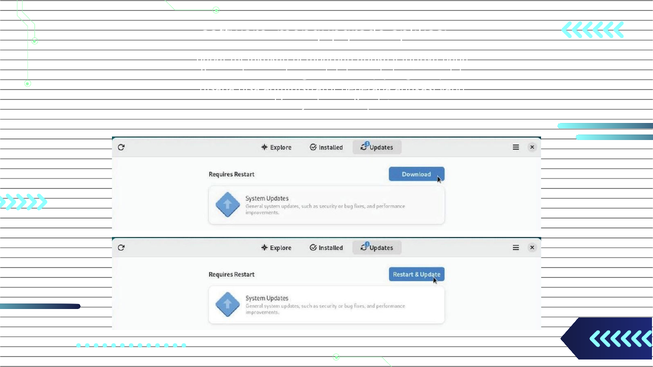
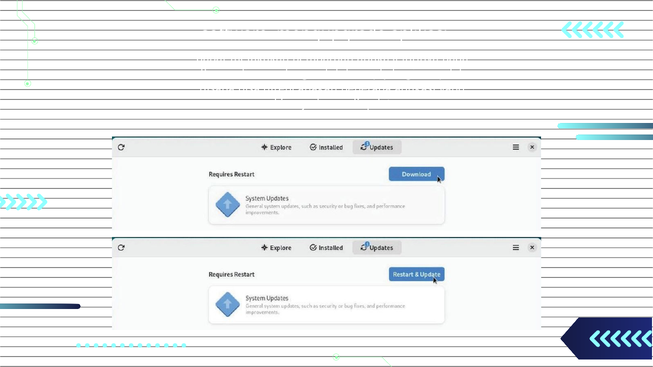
administrator: administrator -> direncanakan
